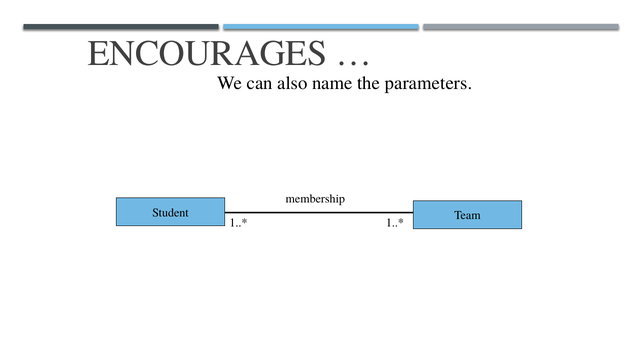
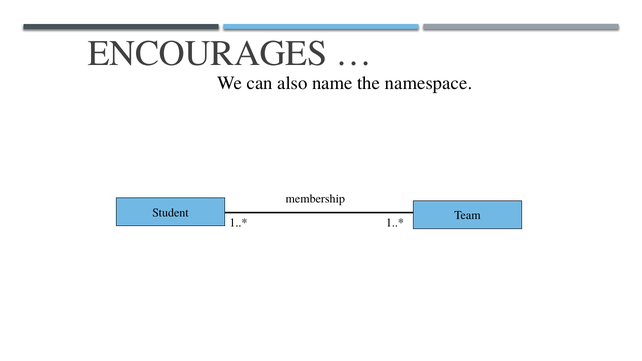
parameters: parameters -> namespace
